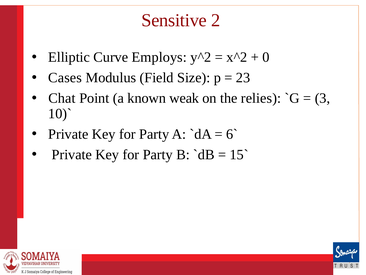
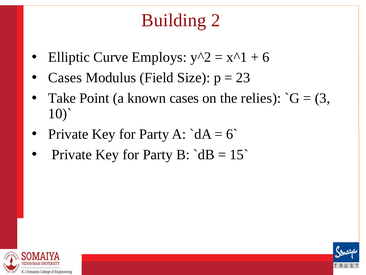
Sensitive: Sensitive -> Building
x^2: x^2 -> x^1
0: 0 -> 6
Chat: Chat -> Take
known weak: weak -> cases
